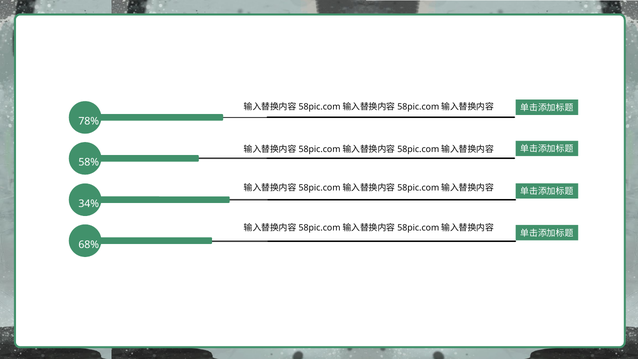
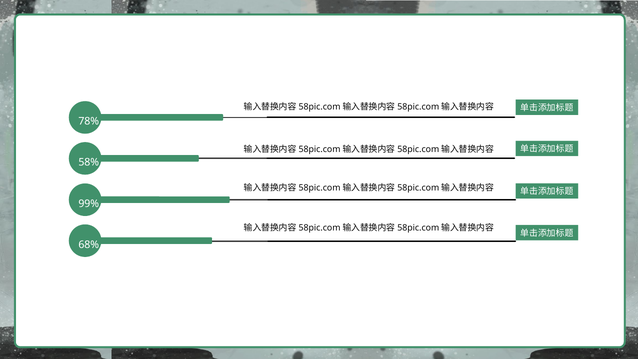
34%: 34% -> 99%
